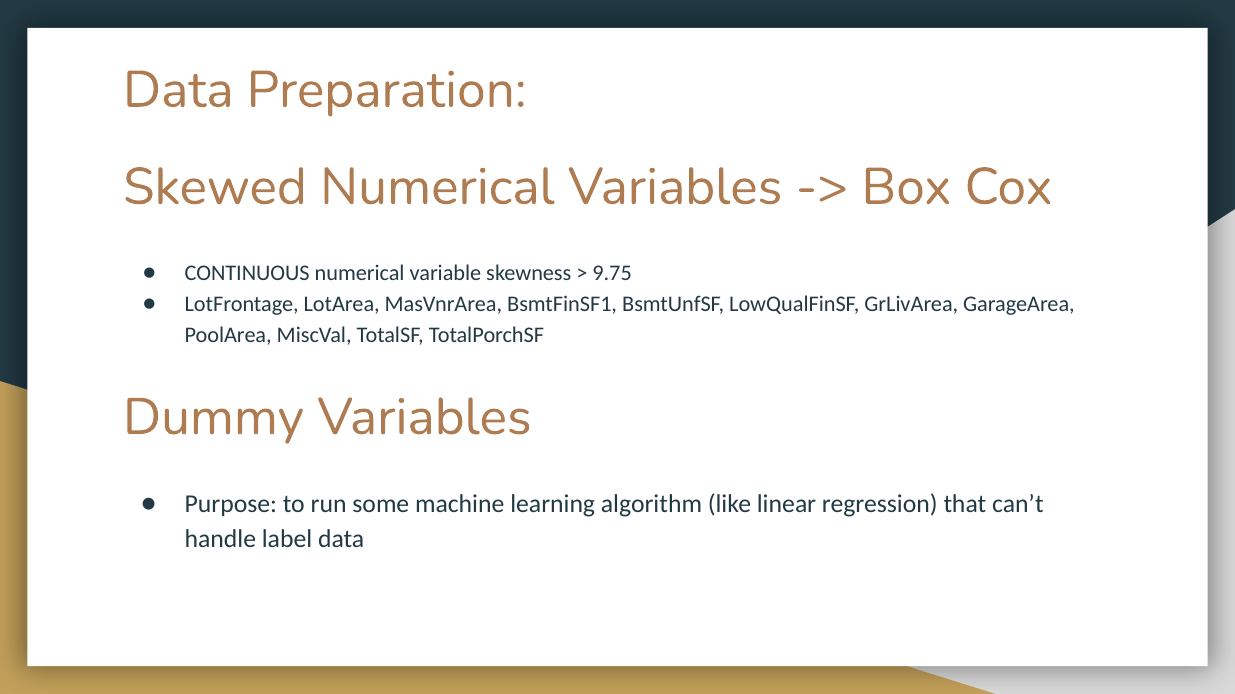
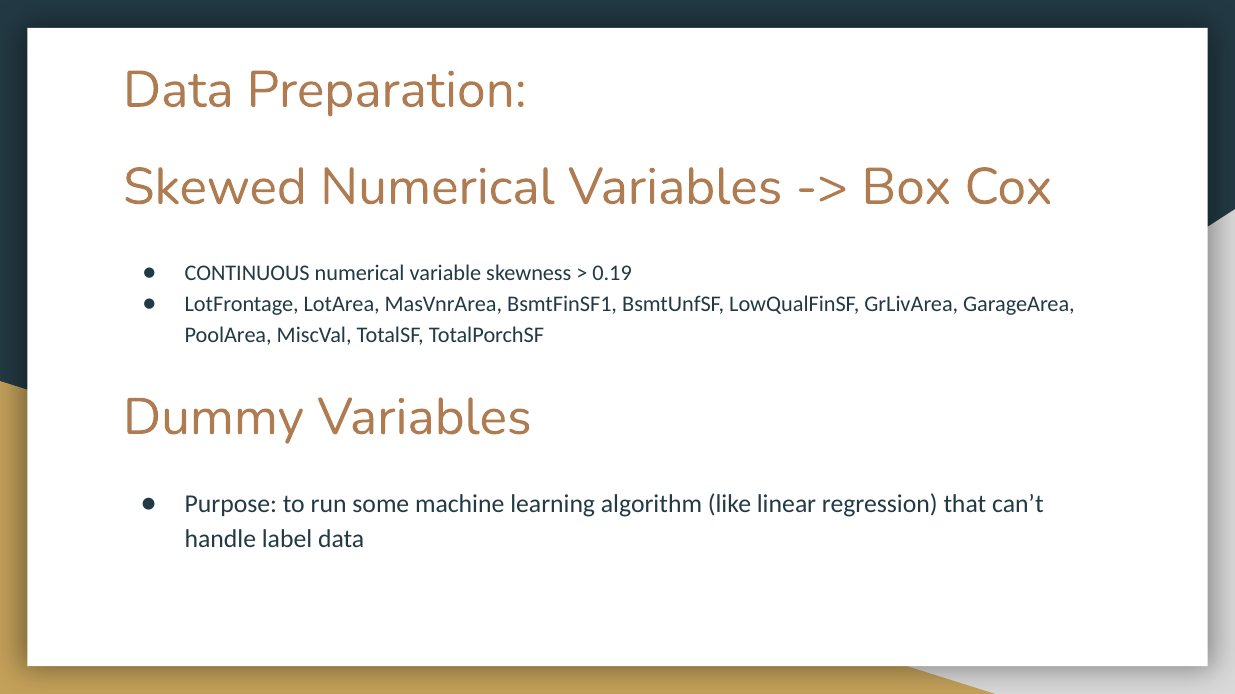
9.75: 9.75 -> 0.19
